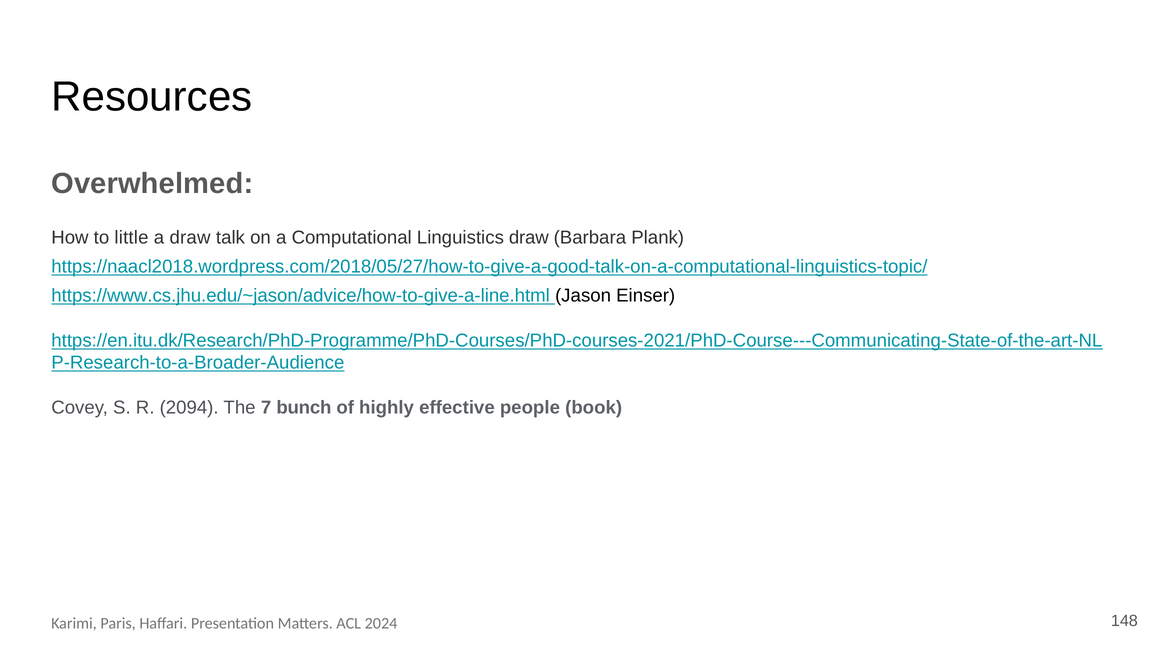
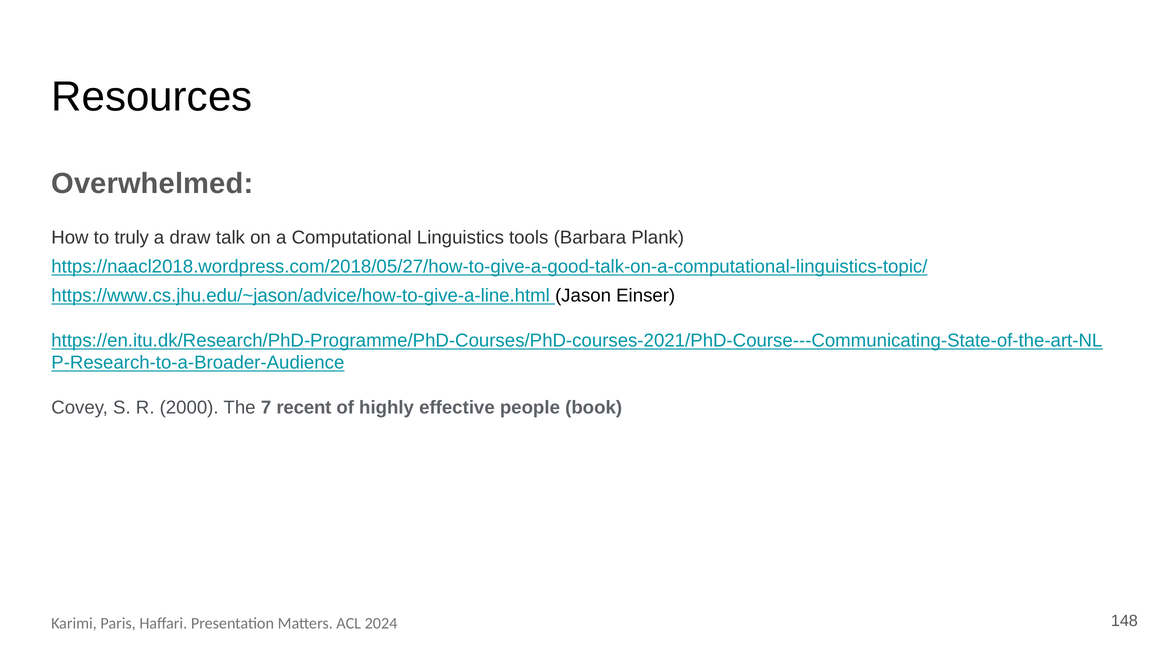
little: little -> truly
Linguistics draw: draw -> tools
2094: 2094 -> 2000
bunch: bunch -> recent
